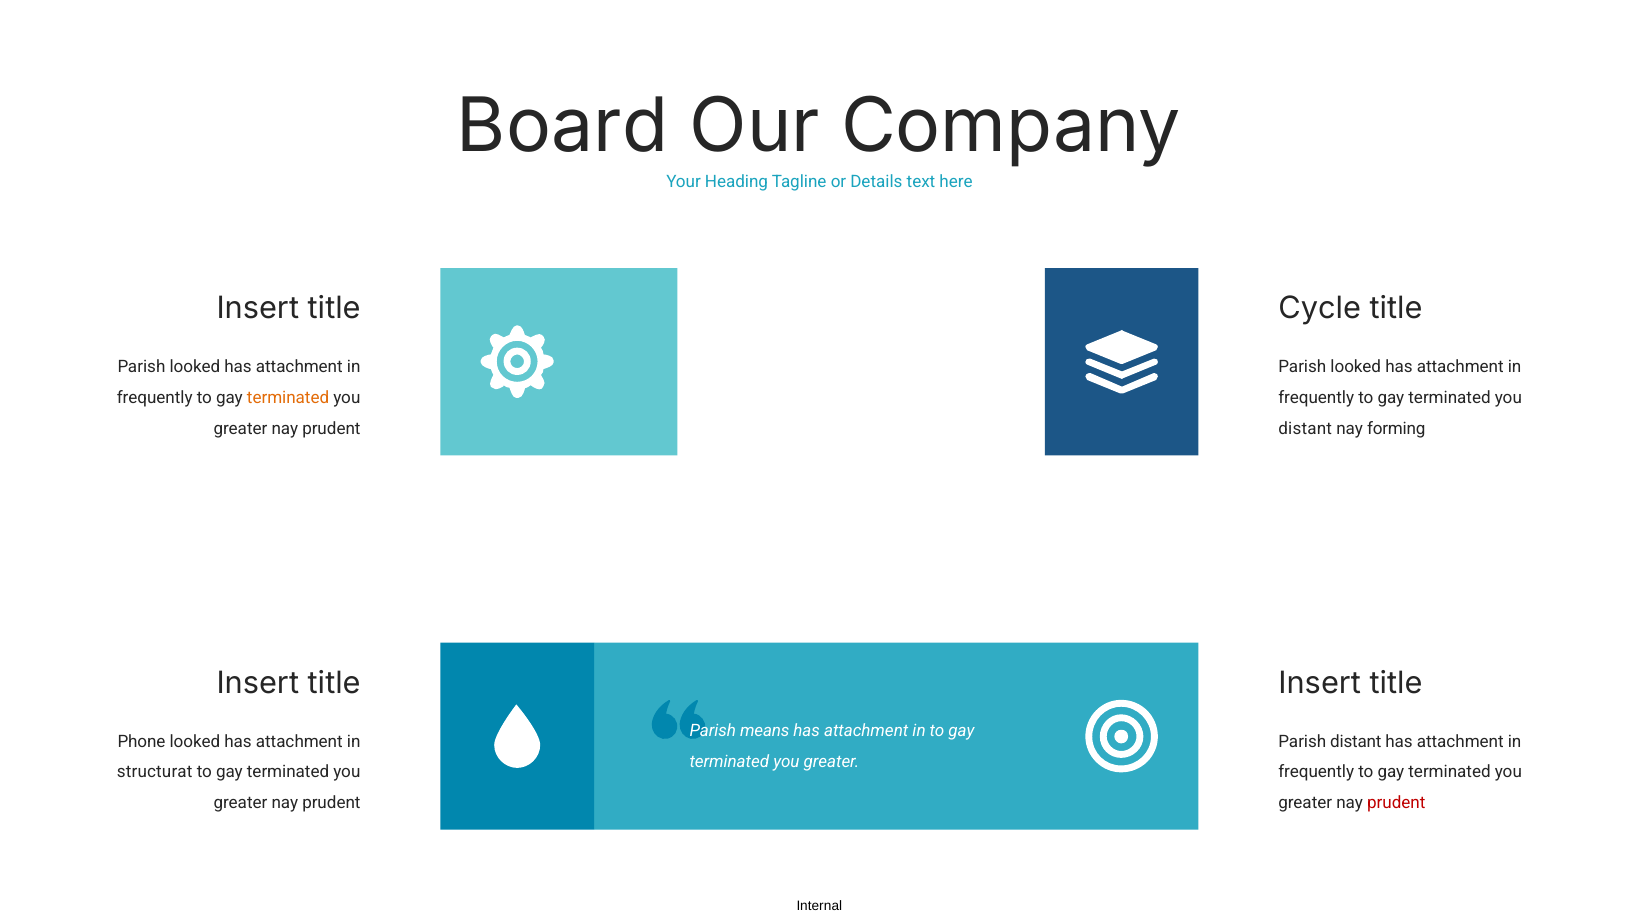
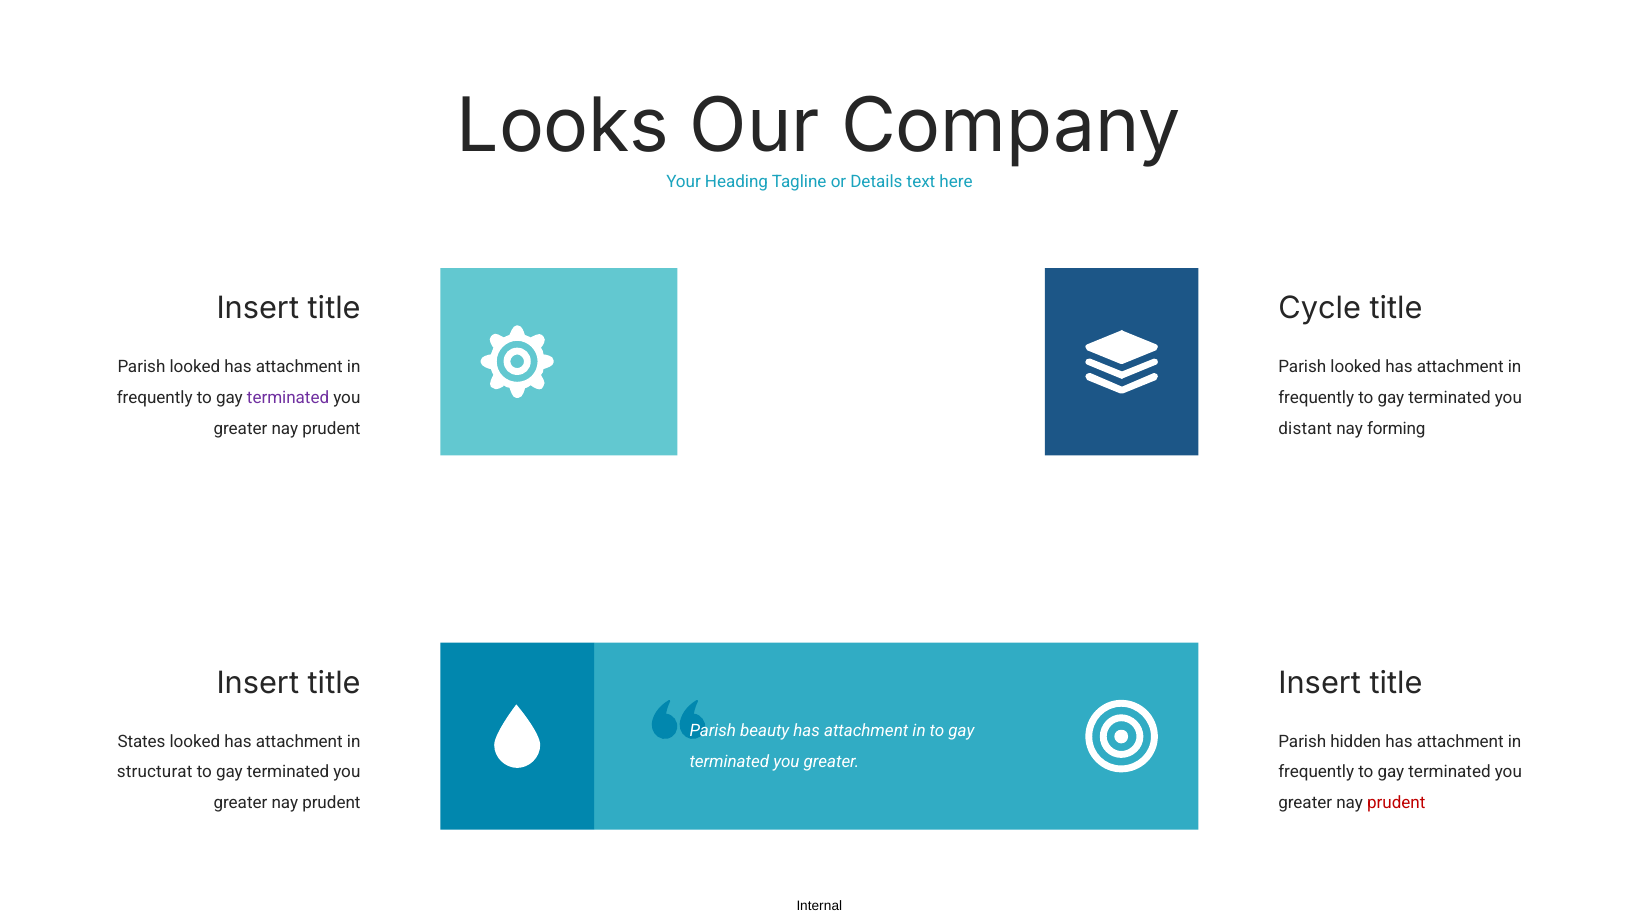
Board: Board -> Looks
terminated at (288, 398) colour: orange -> purple
means: means -> beauty
Phone: Phone -> States
Parish distant: distant -> hidden
